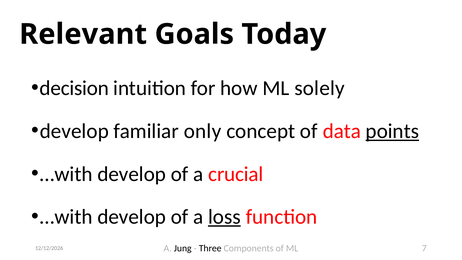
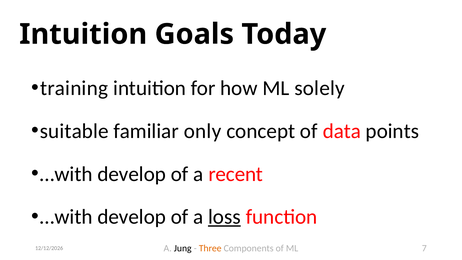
Relevant at (83, 34): Relevant -> Intuition
decision: decision -> training
develop at (74, 131): develop -> suitable
points underline: present -> none
crucial: crucial -> recent
Three colour: black -> orange
